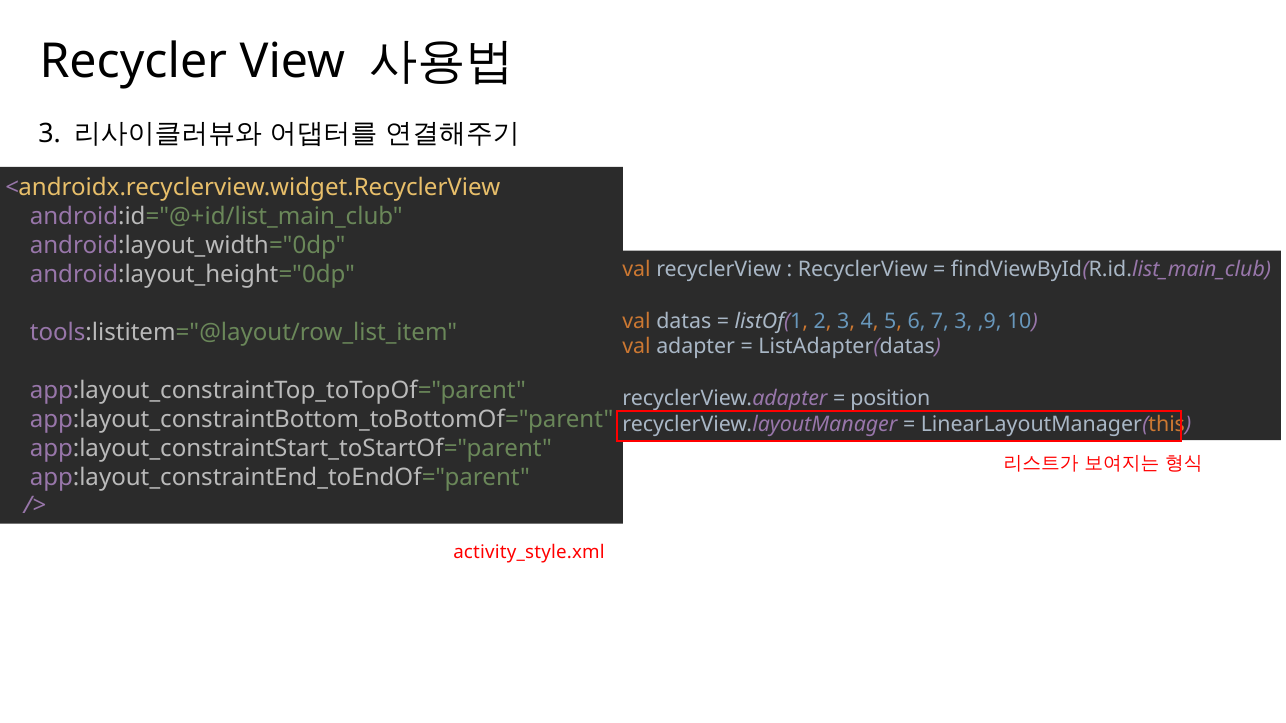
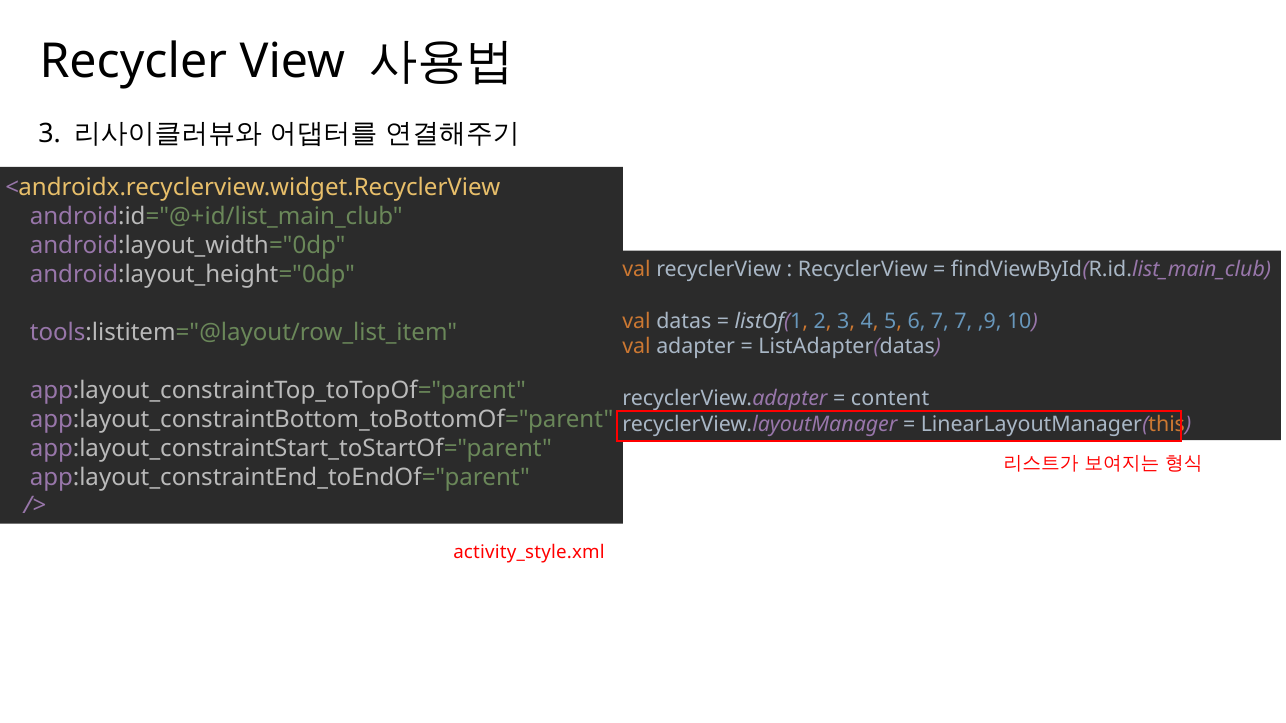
7 3: 3 -> 7
position: position -> content
